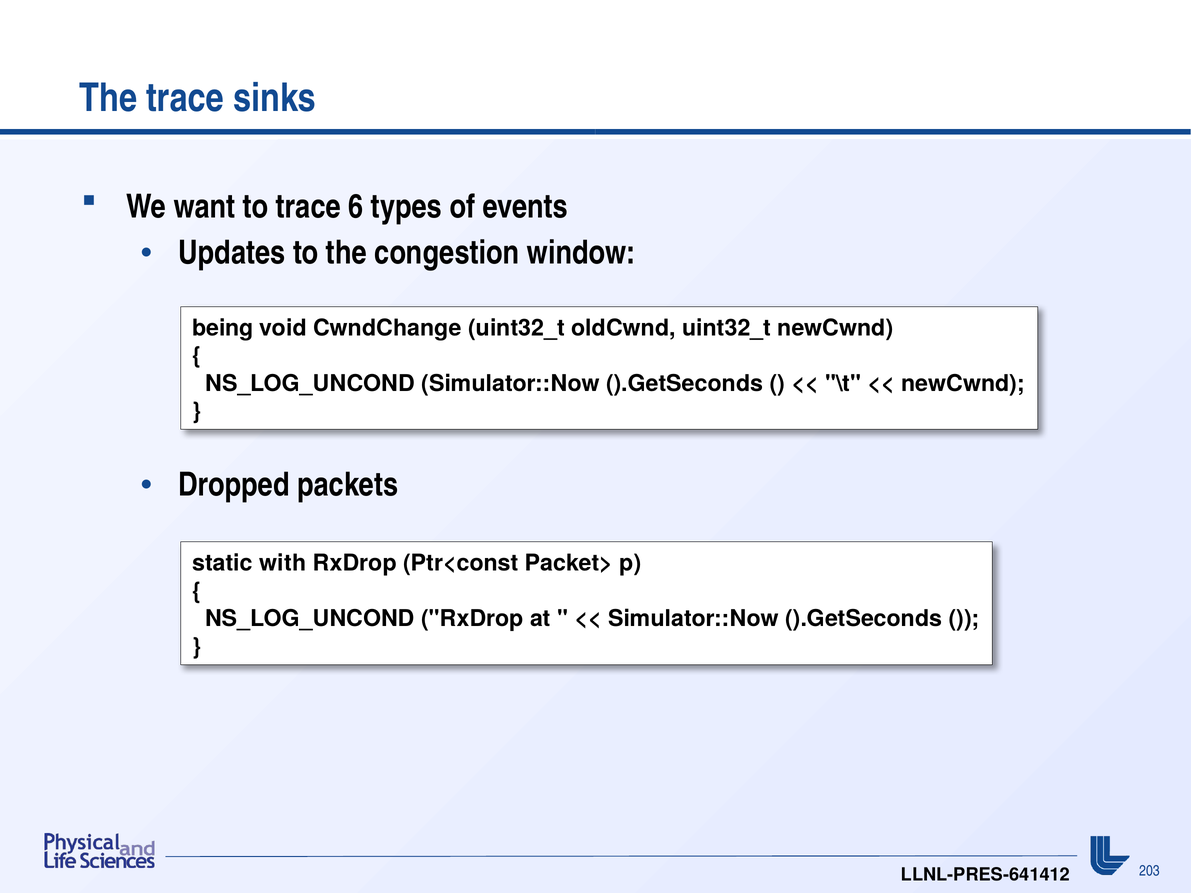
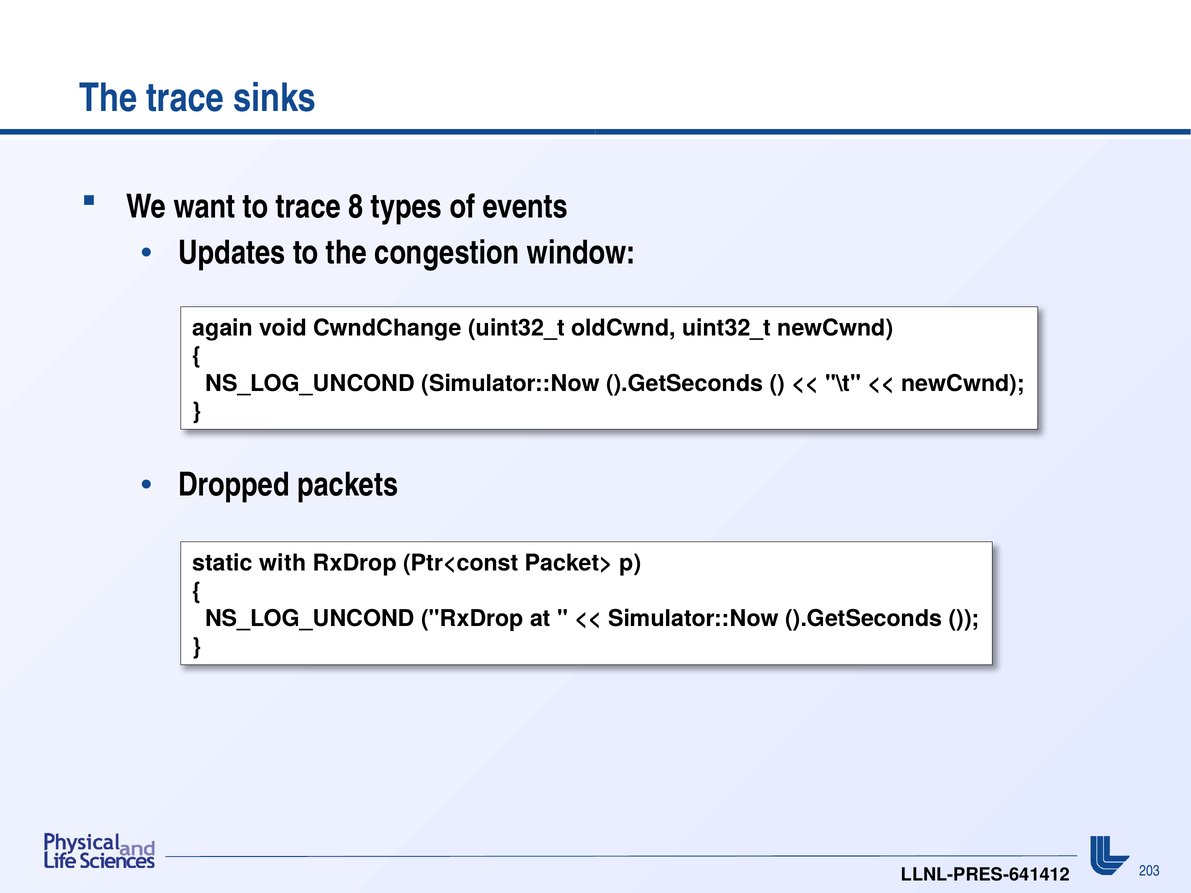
6: 6 -> 8
being: being -> again
